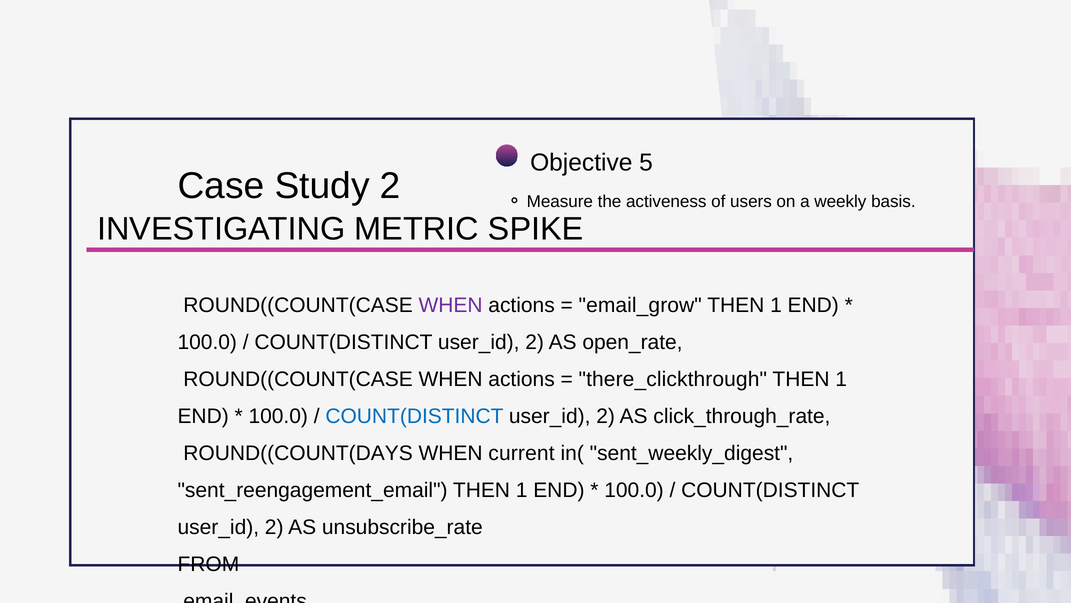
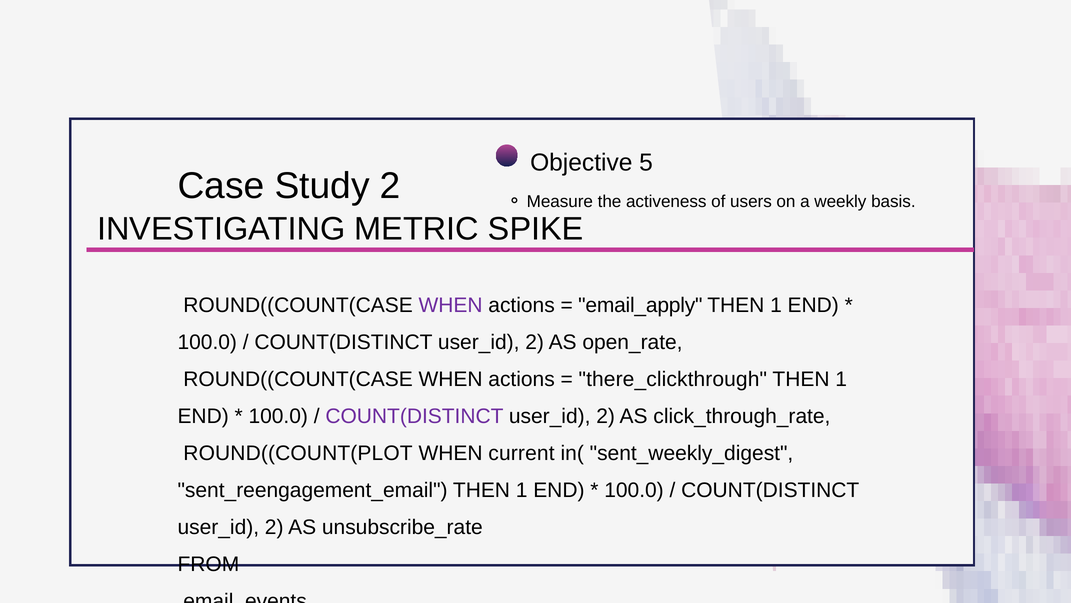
email_grow: email_grow -> email_apply
COUNT(DISTINCT at (414, 416) colour: blue -> purple
ROUND((COUNT(DAYS: ROUND((COUNT(DAYS -> ROUND((COUNT(PLOT
